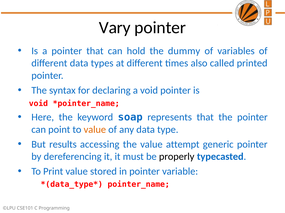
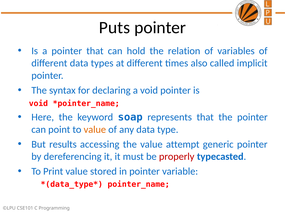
Vary: Vary -> Puts
dummy: dummy -> relation
printed: printed -> implicit
properly colour: black -> red
